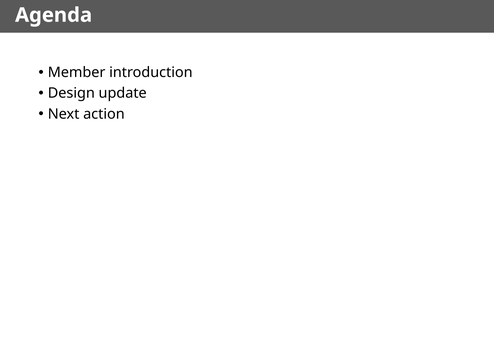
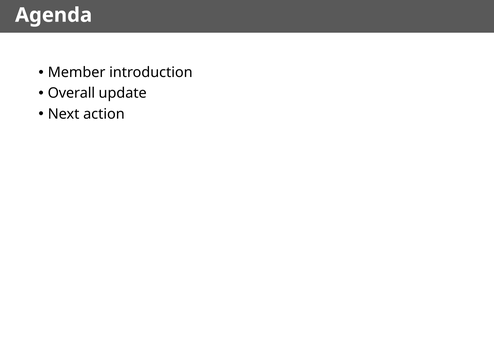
Design: Design -> Overall
